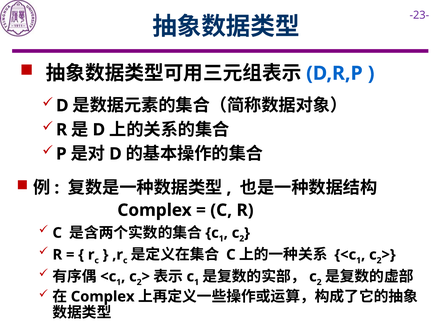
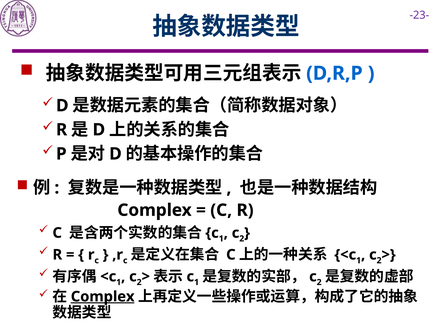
Complex at (103, 296) underline: none -> present
